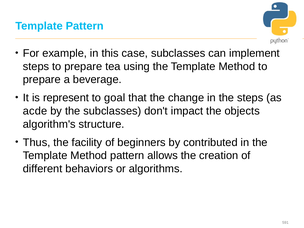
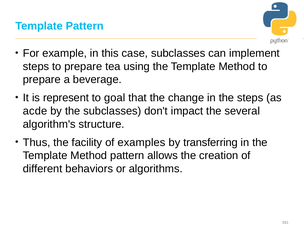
objects: objects -> several
beginners: beginners -> examples
contributed: contributed -> transferring
